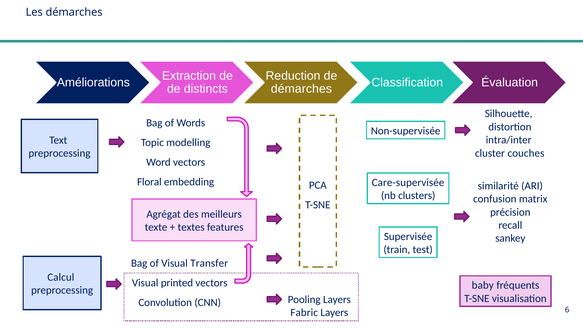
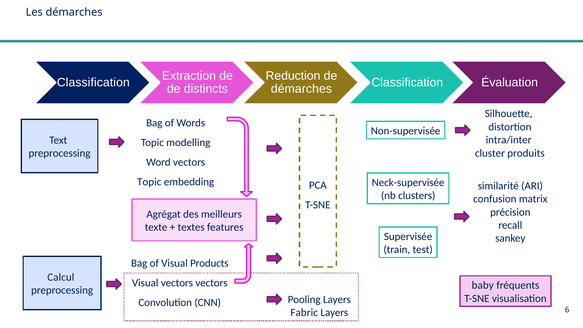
Améliorations at (93, 82): Améliorations -> Classification
couches: couches -> produits
Floral at (149, 182): Floral -> Topic
Care-supervisée: Care-supervisée -> Neck-supervisée
Transfer: Transfer -> Products
Visual printed: printed -> vectors
